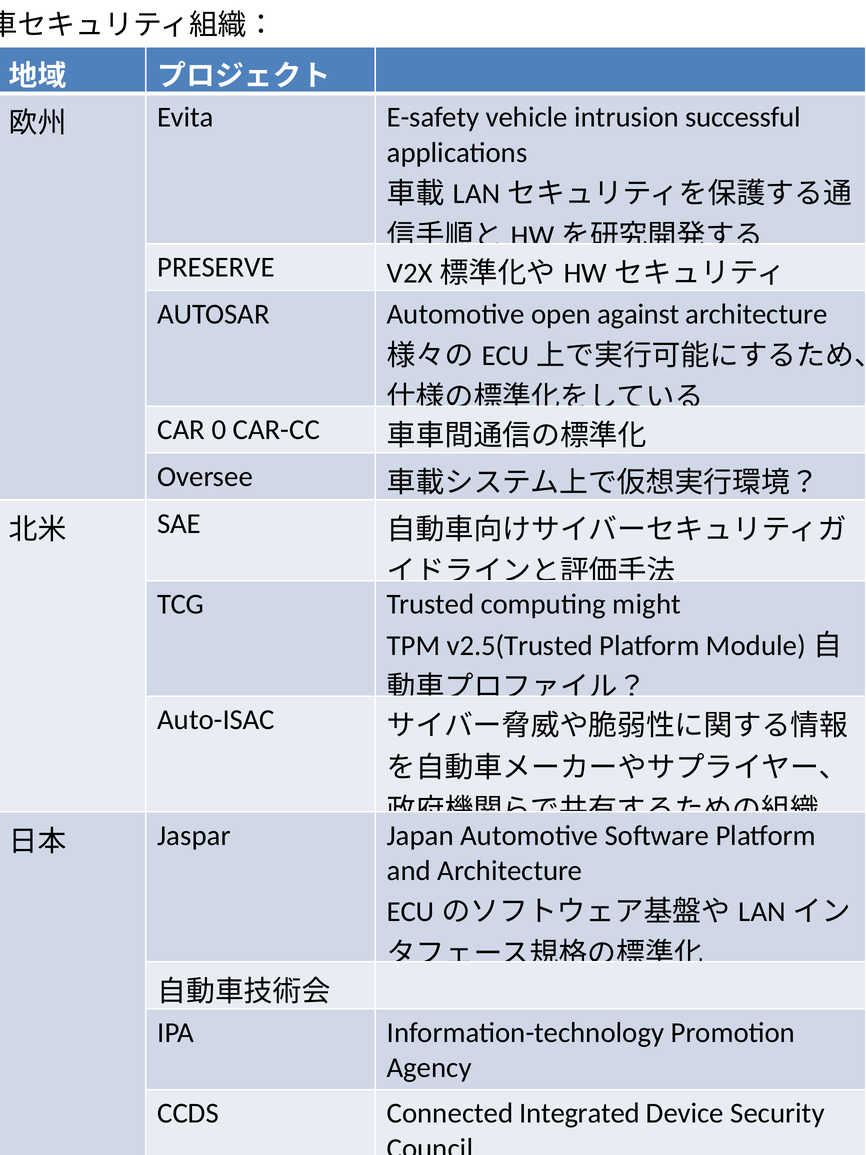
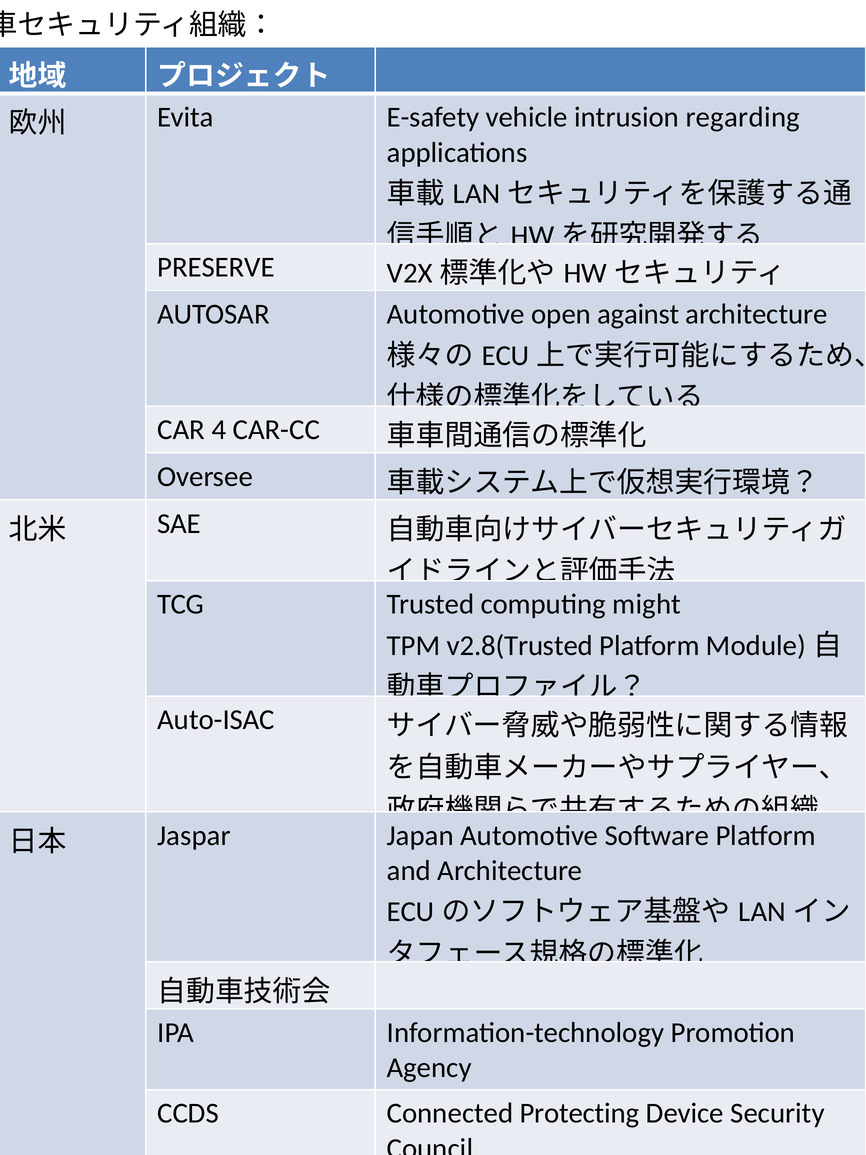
successful: successful -> regarding
0: 0 -> 4
v2.5(Trusted: v2.5(Trusted -> v2.8(Trusted
Integrated: Integrated -> Protecting
